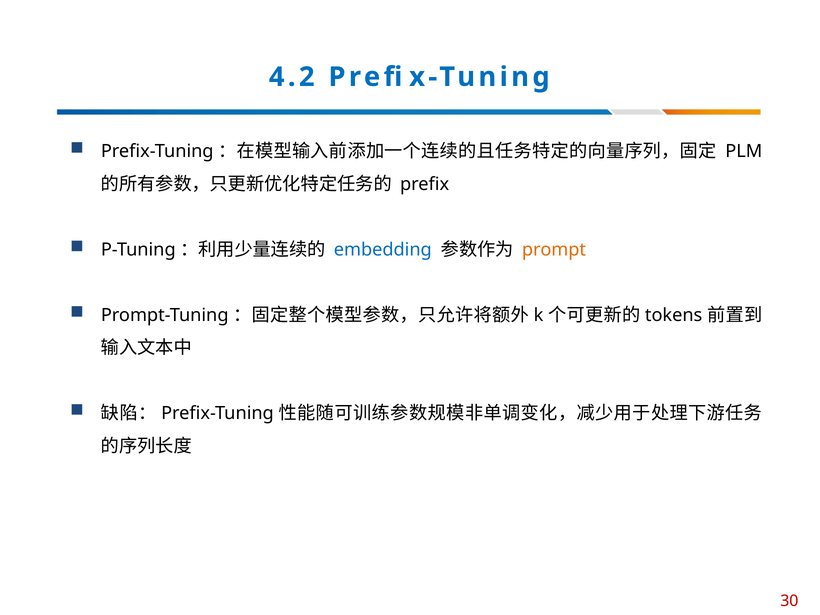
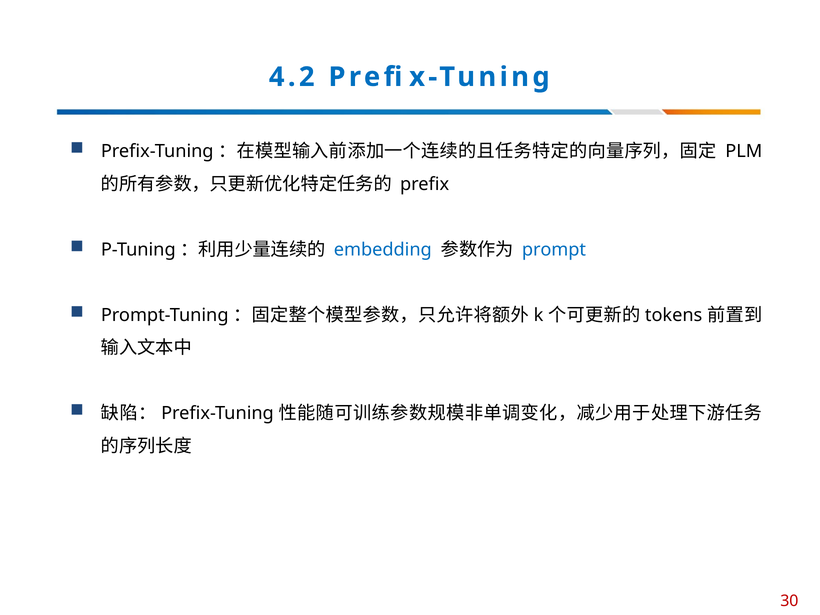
prompt colour: orange -> blue
